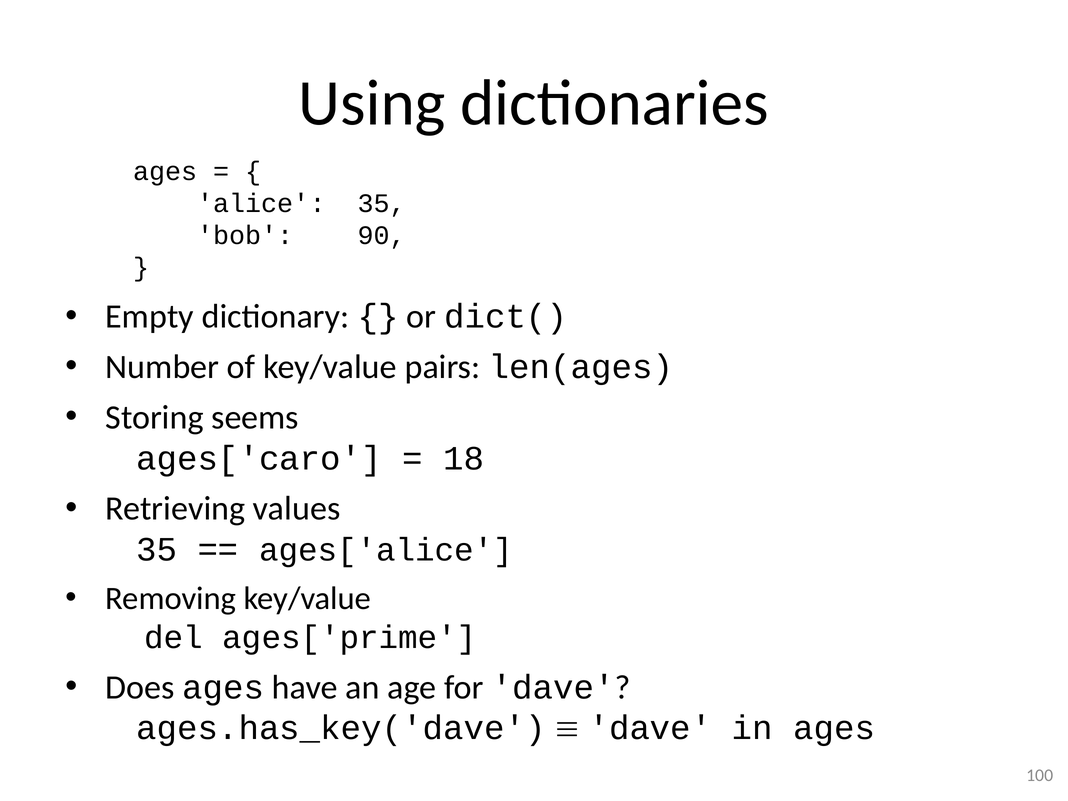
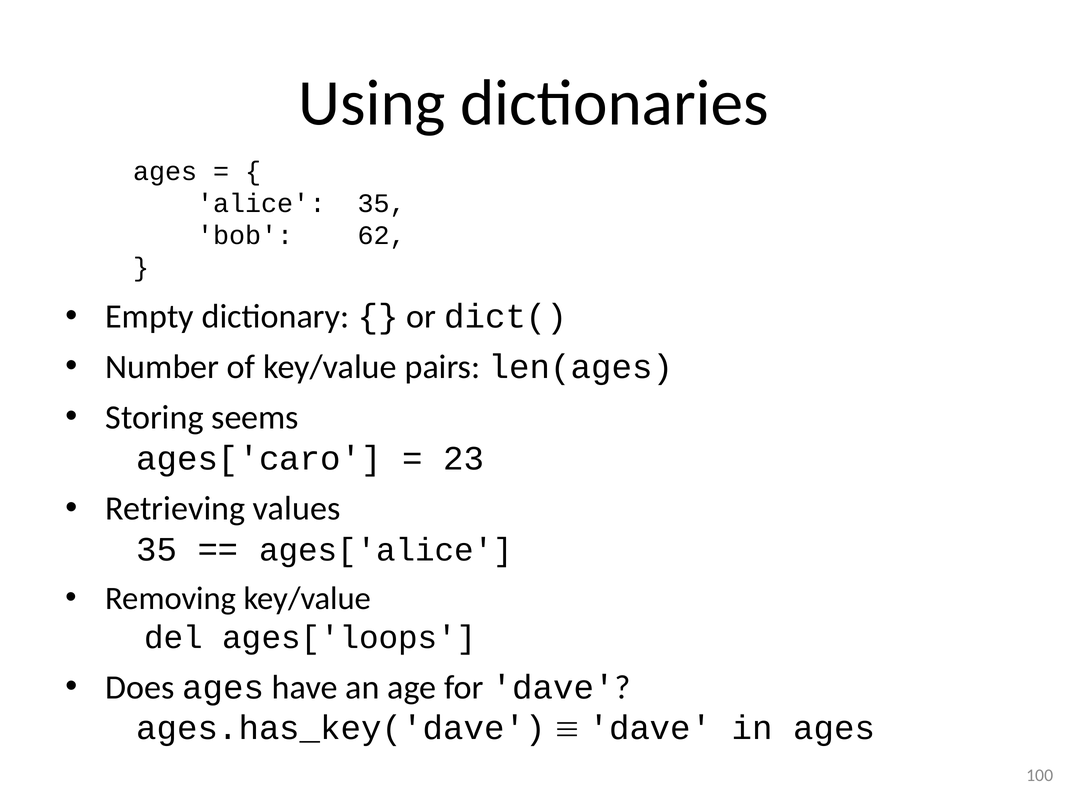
90: 90 -> 62
18: 18 -> 23
ages['prime: ages['prime -> ages['loops
